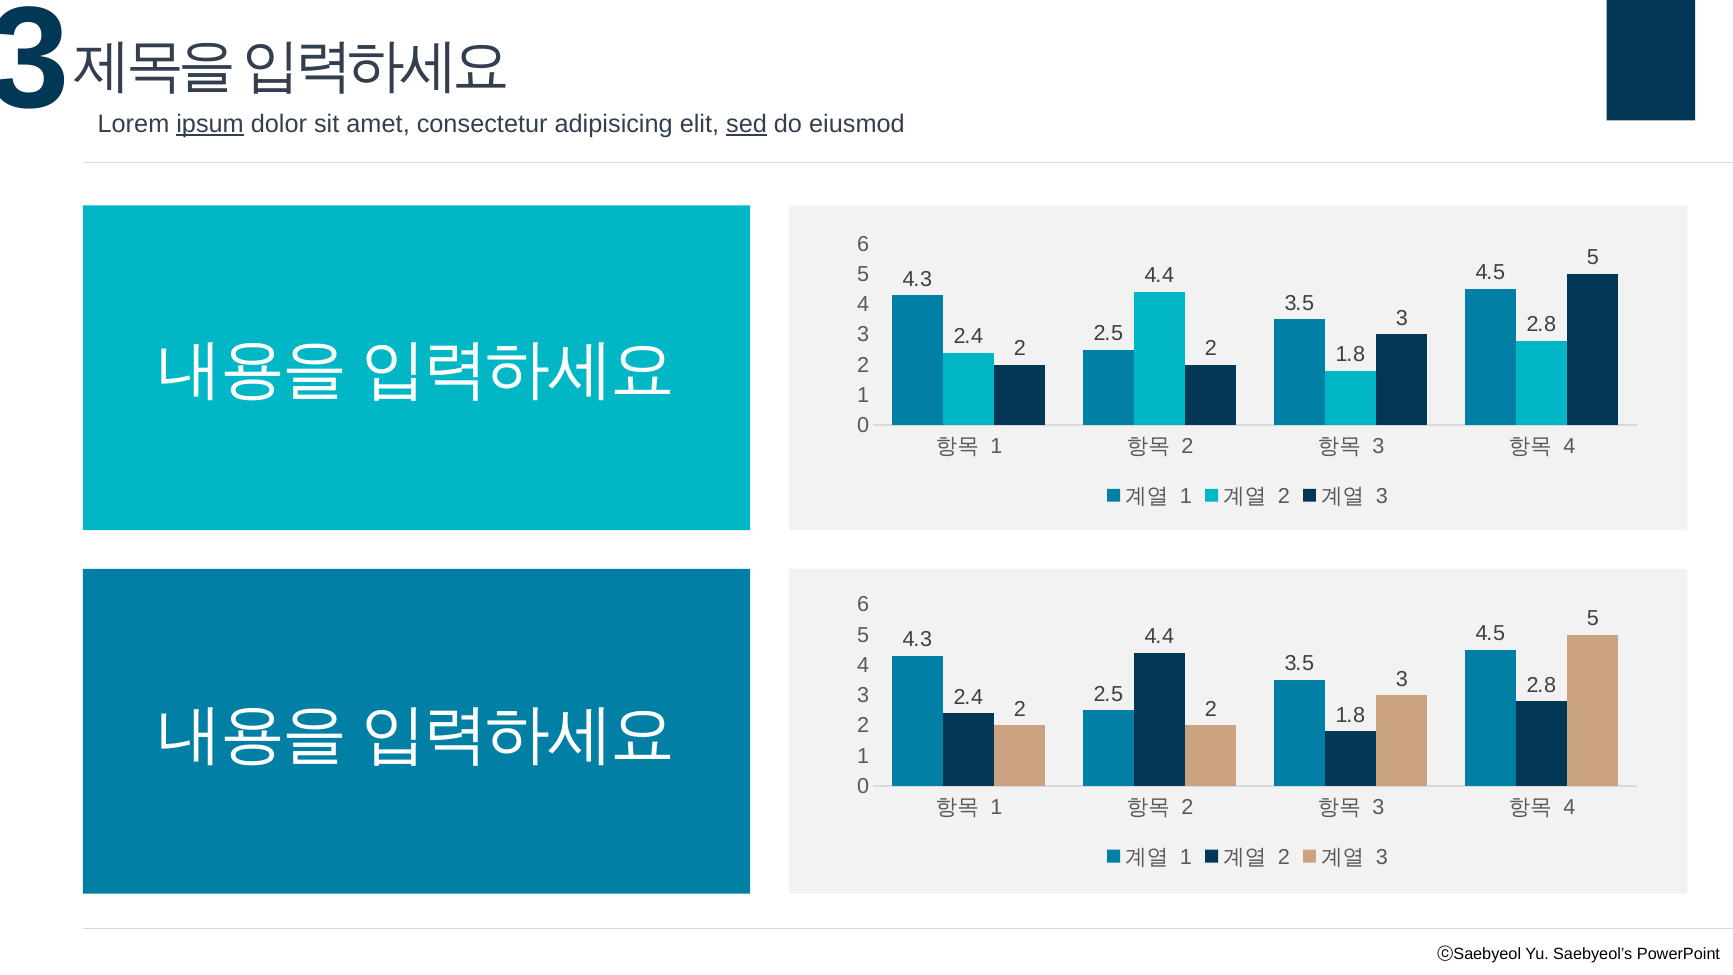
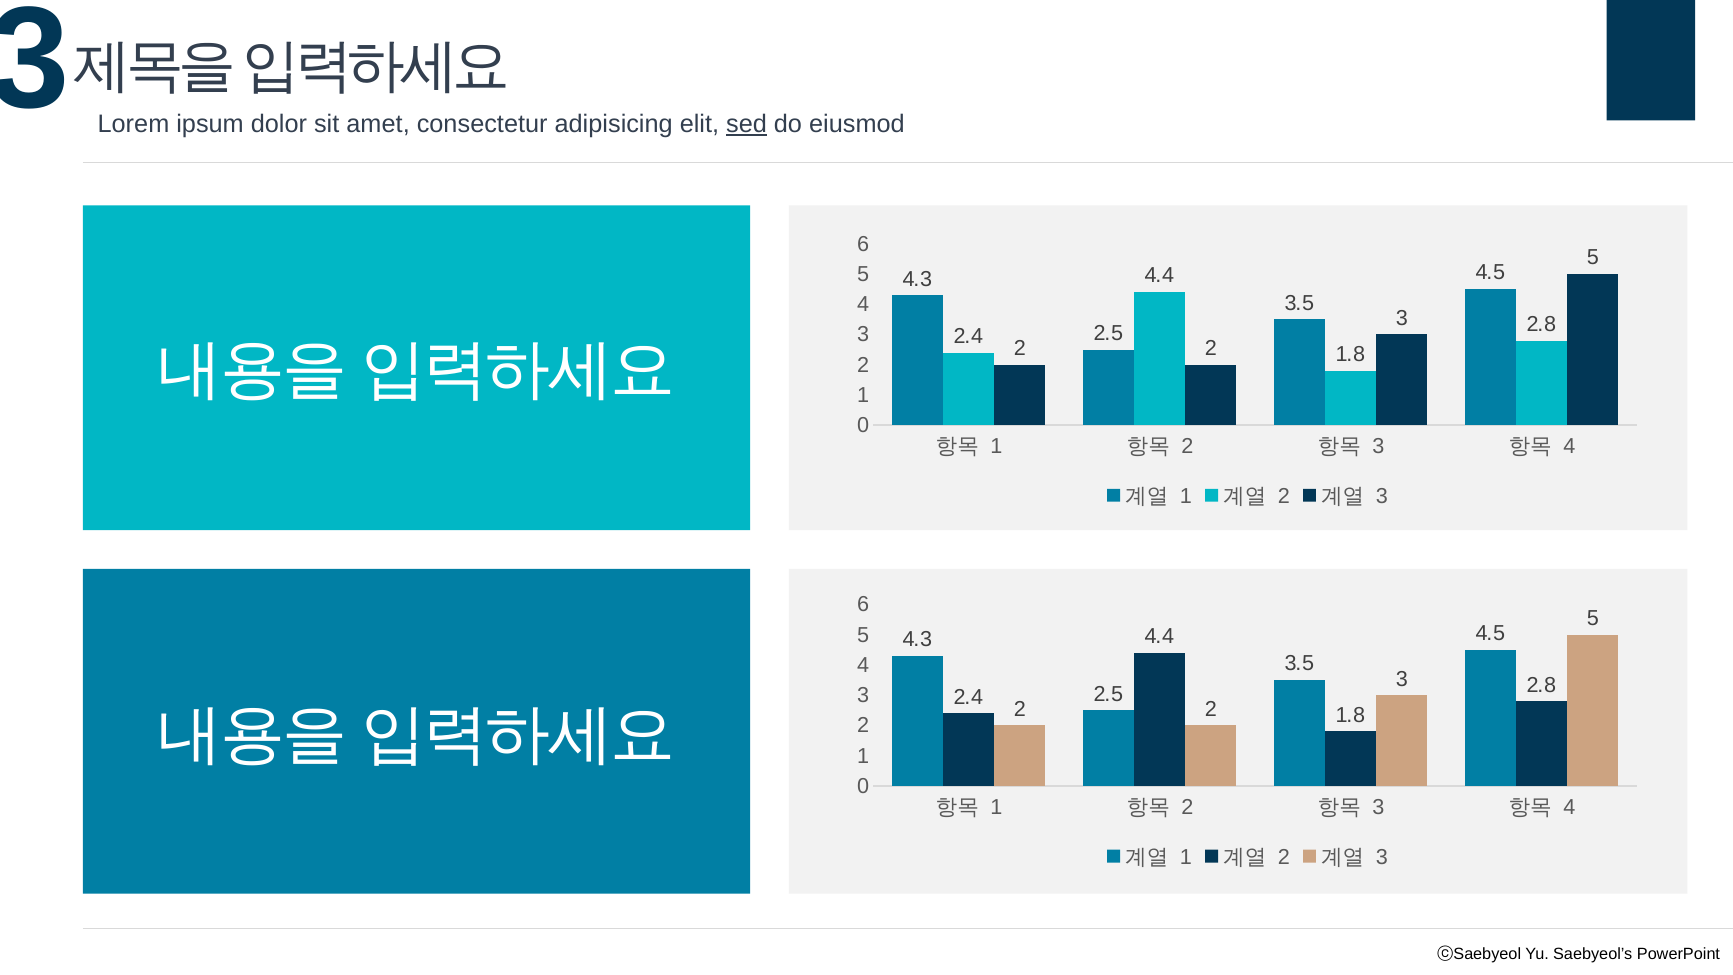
ipsum underline: present -> none
